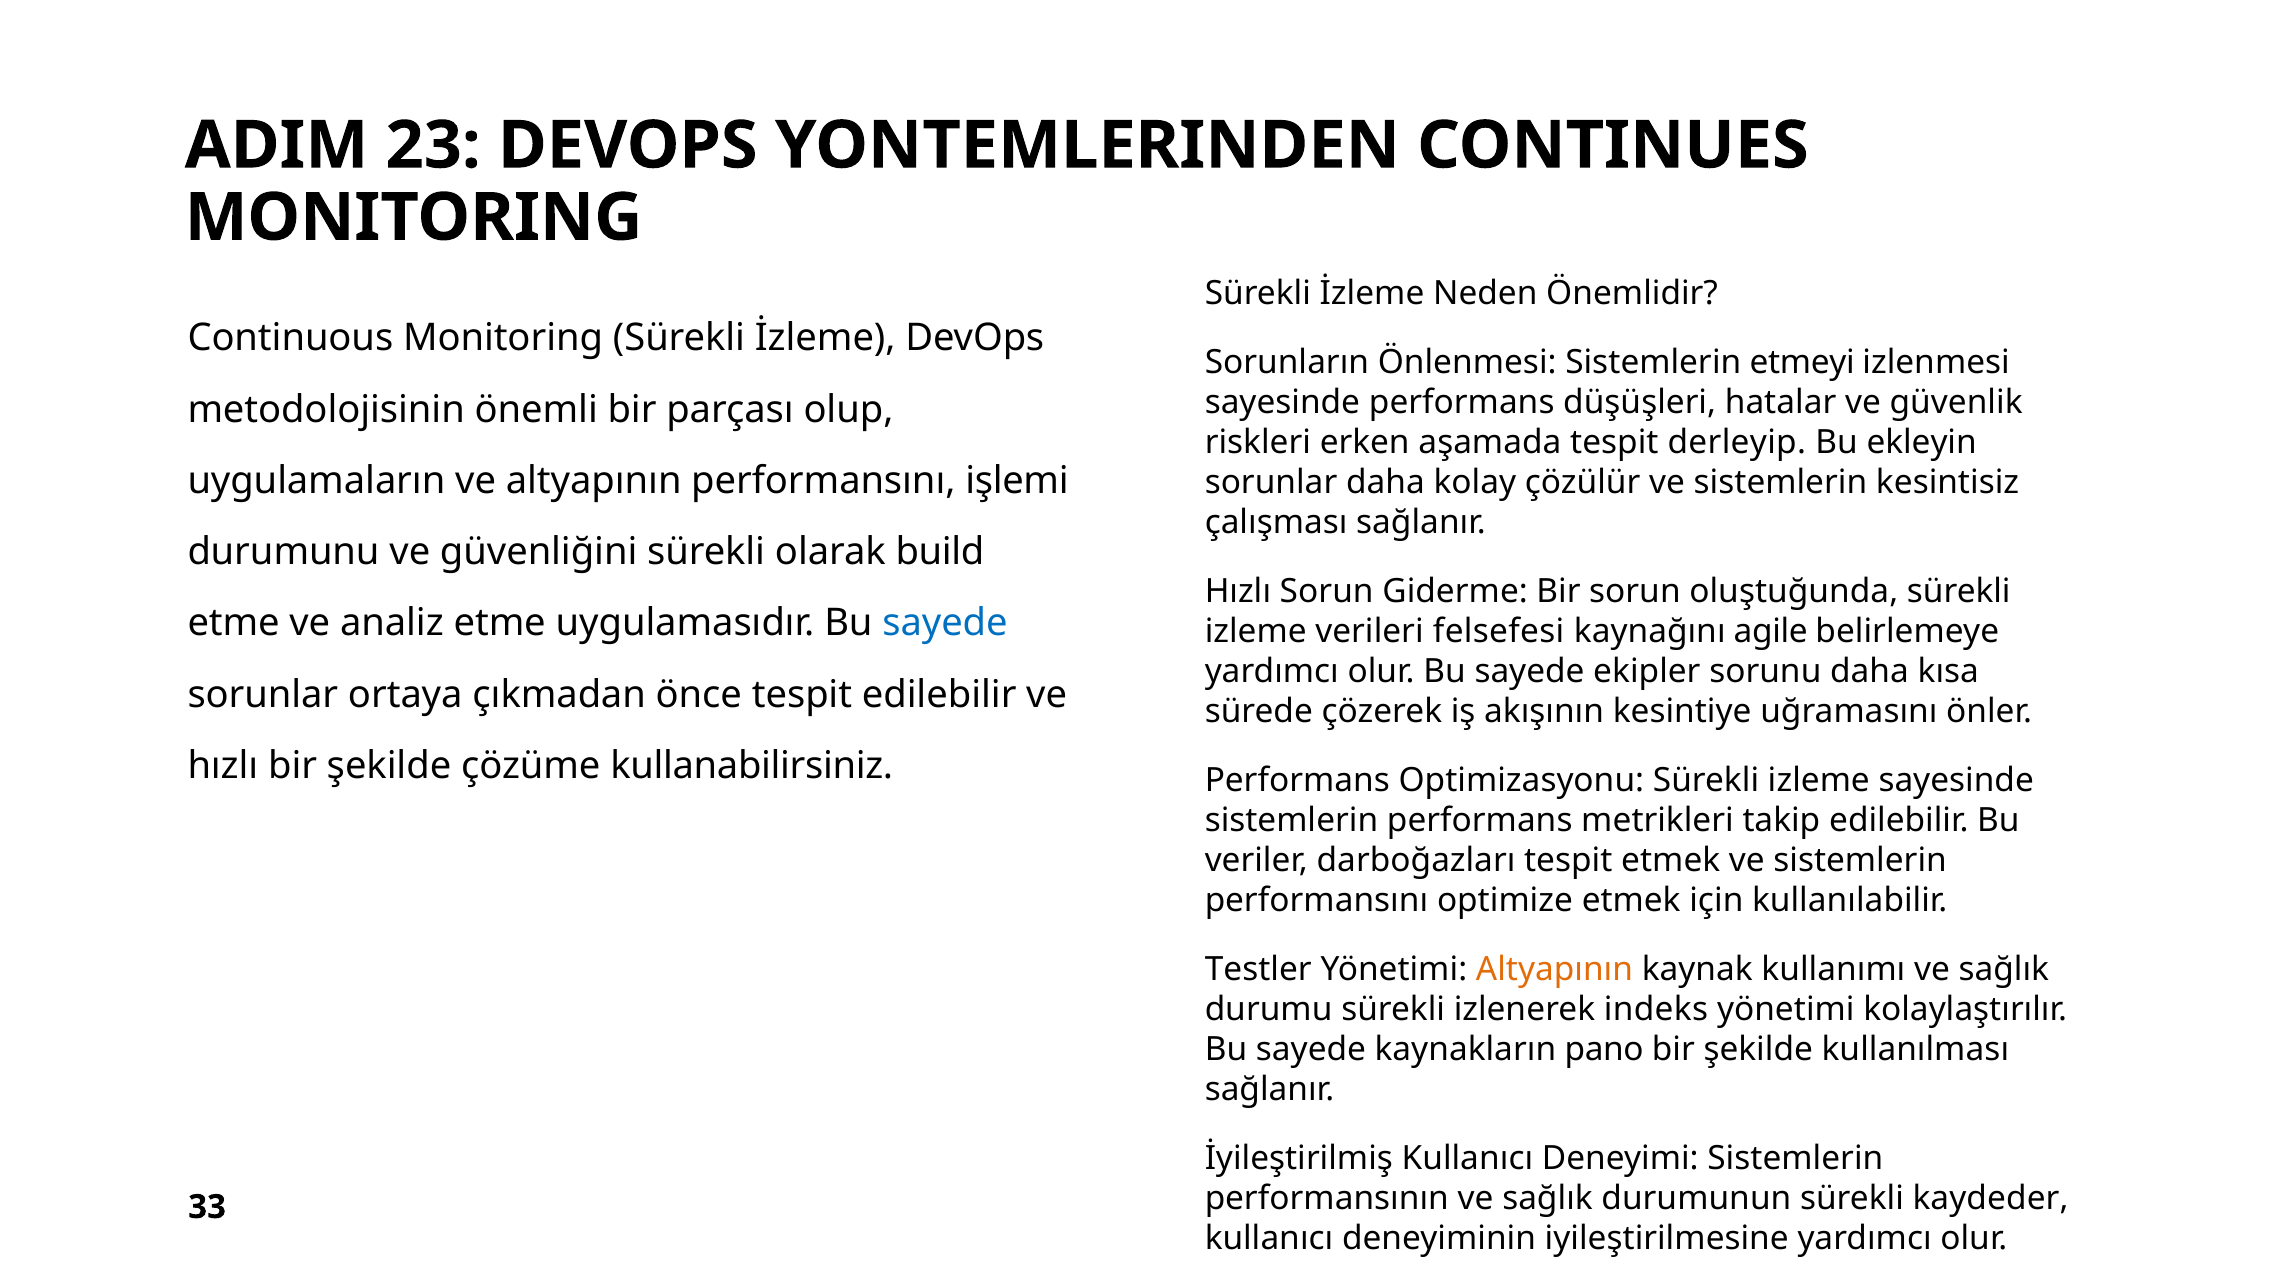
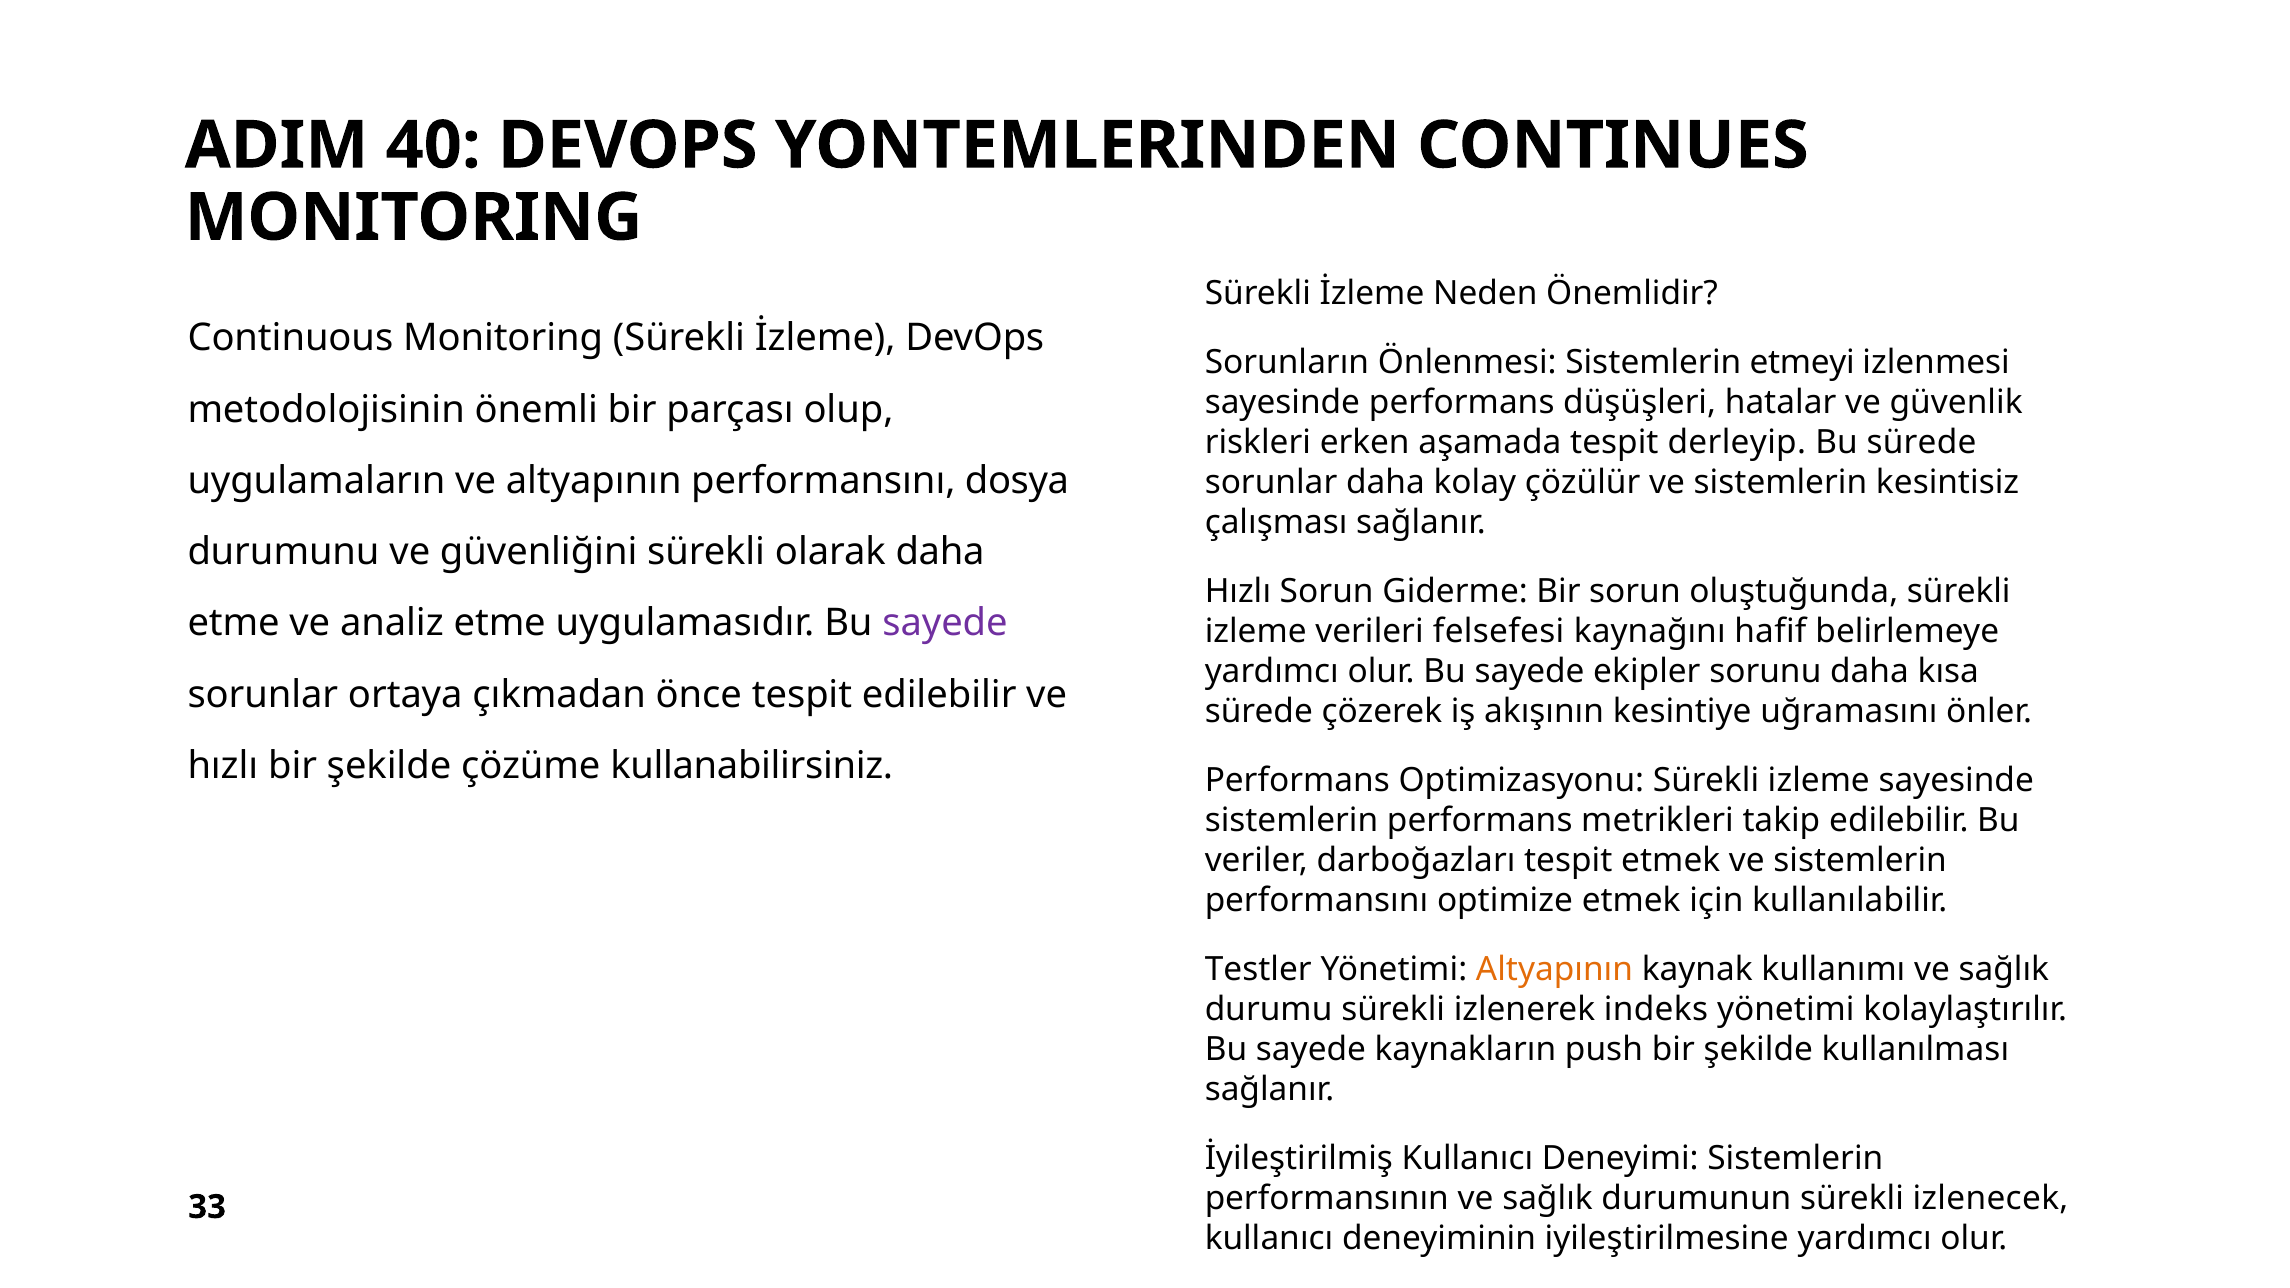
23: 23 -> 40
Bu ekleyin: ekleyin -> sürede
işlemi: işlemi -> dosya
olarak build: build -> daha
sayede at (945, 623) colour: blue -> purple
agile: agile -> hafif
pano: pano -> push
kaydeder: kaydeder -> izlenecek
